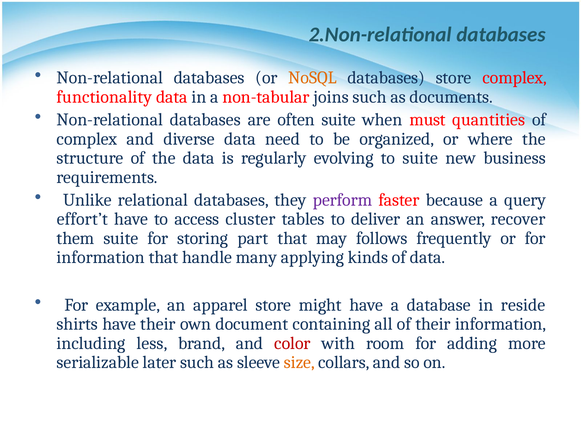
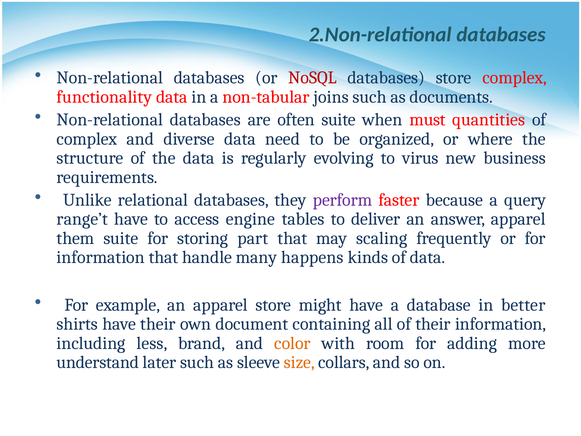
NoSQL colour: orange -> red
to suite: suite -> virus
effort’t: effort’t -> range’t
cluster: cluster -> engine
answer recover: recover -> apparel
follows: follows -> scaling
applying: applying -> happens
reside: reside -> better
color colour: red -> orange
serializable: serializable -> understand
